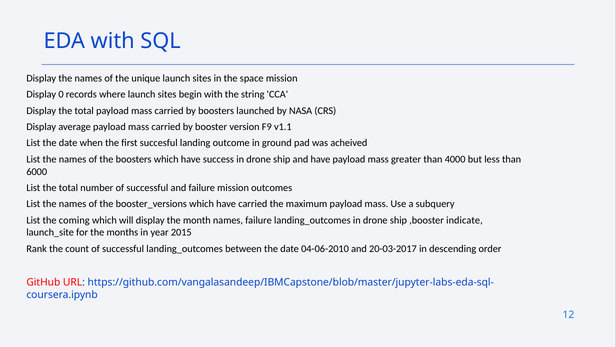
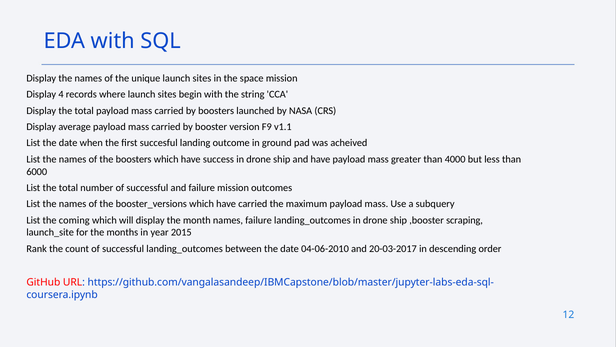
0: 0 -> 4
indicate: indicate -> scraping
